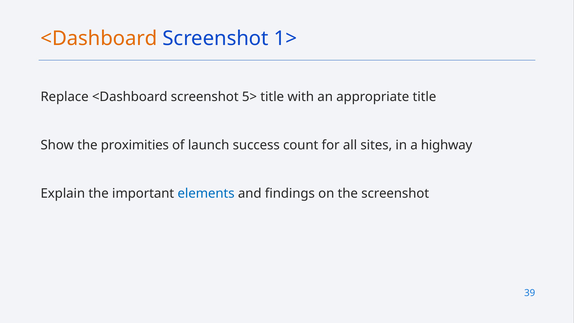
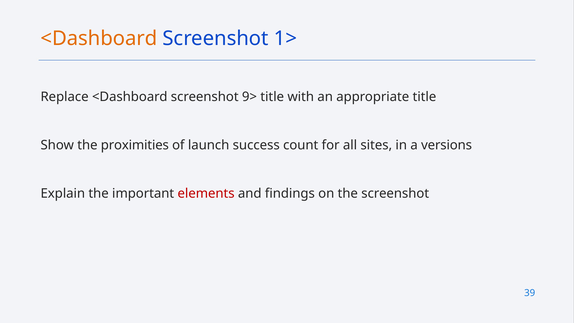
5>: 5> -> 9>
highway: highway -> versions
elements colour: blue -> red
